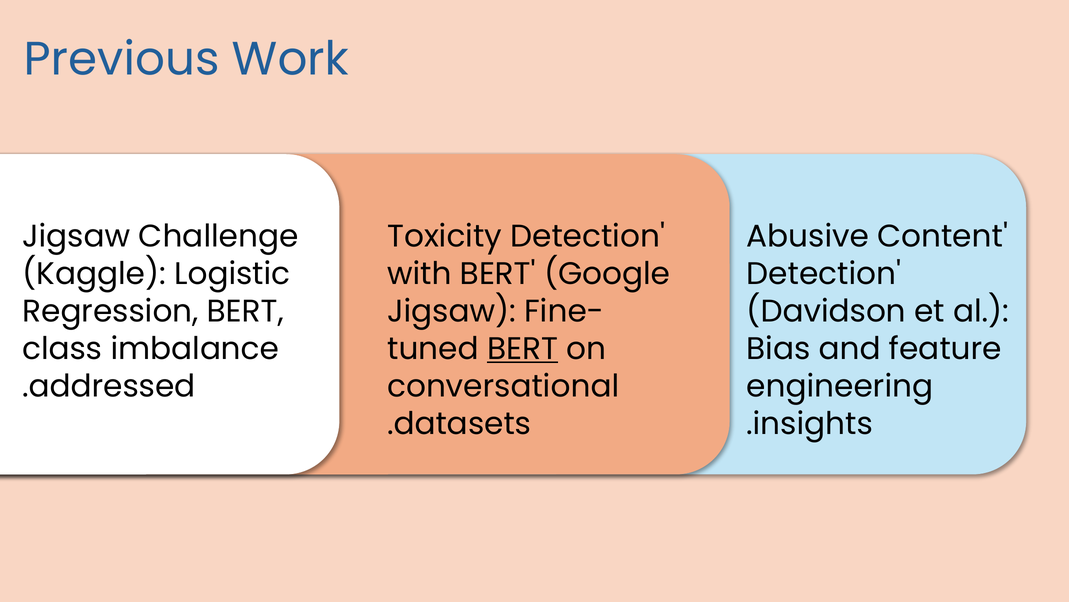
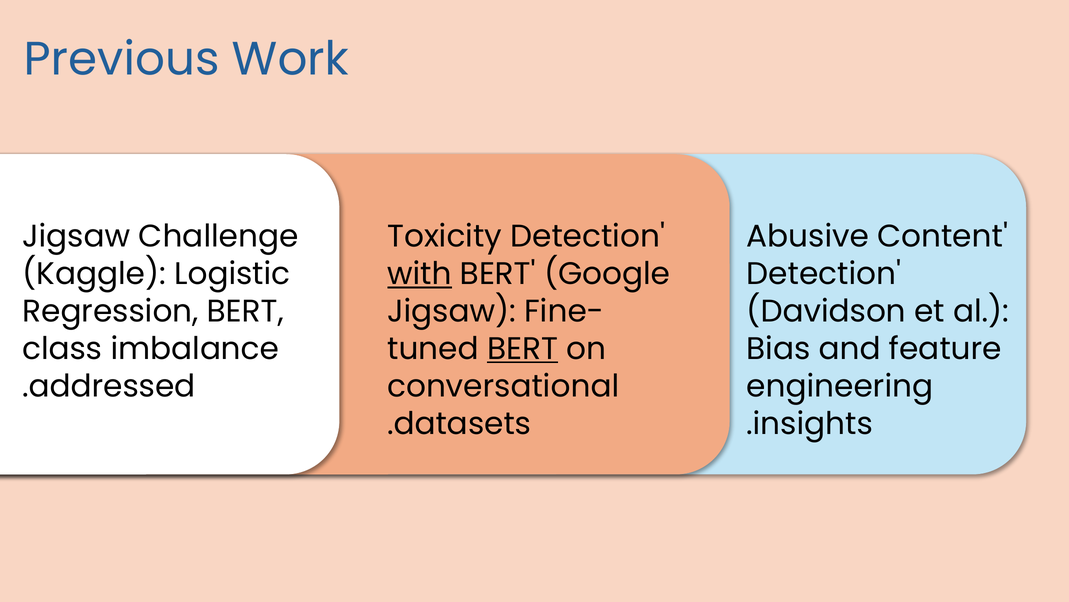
with underline: none -> present
